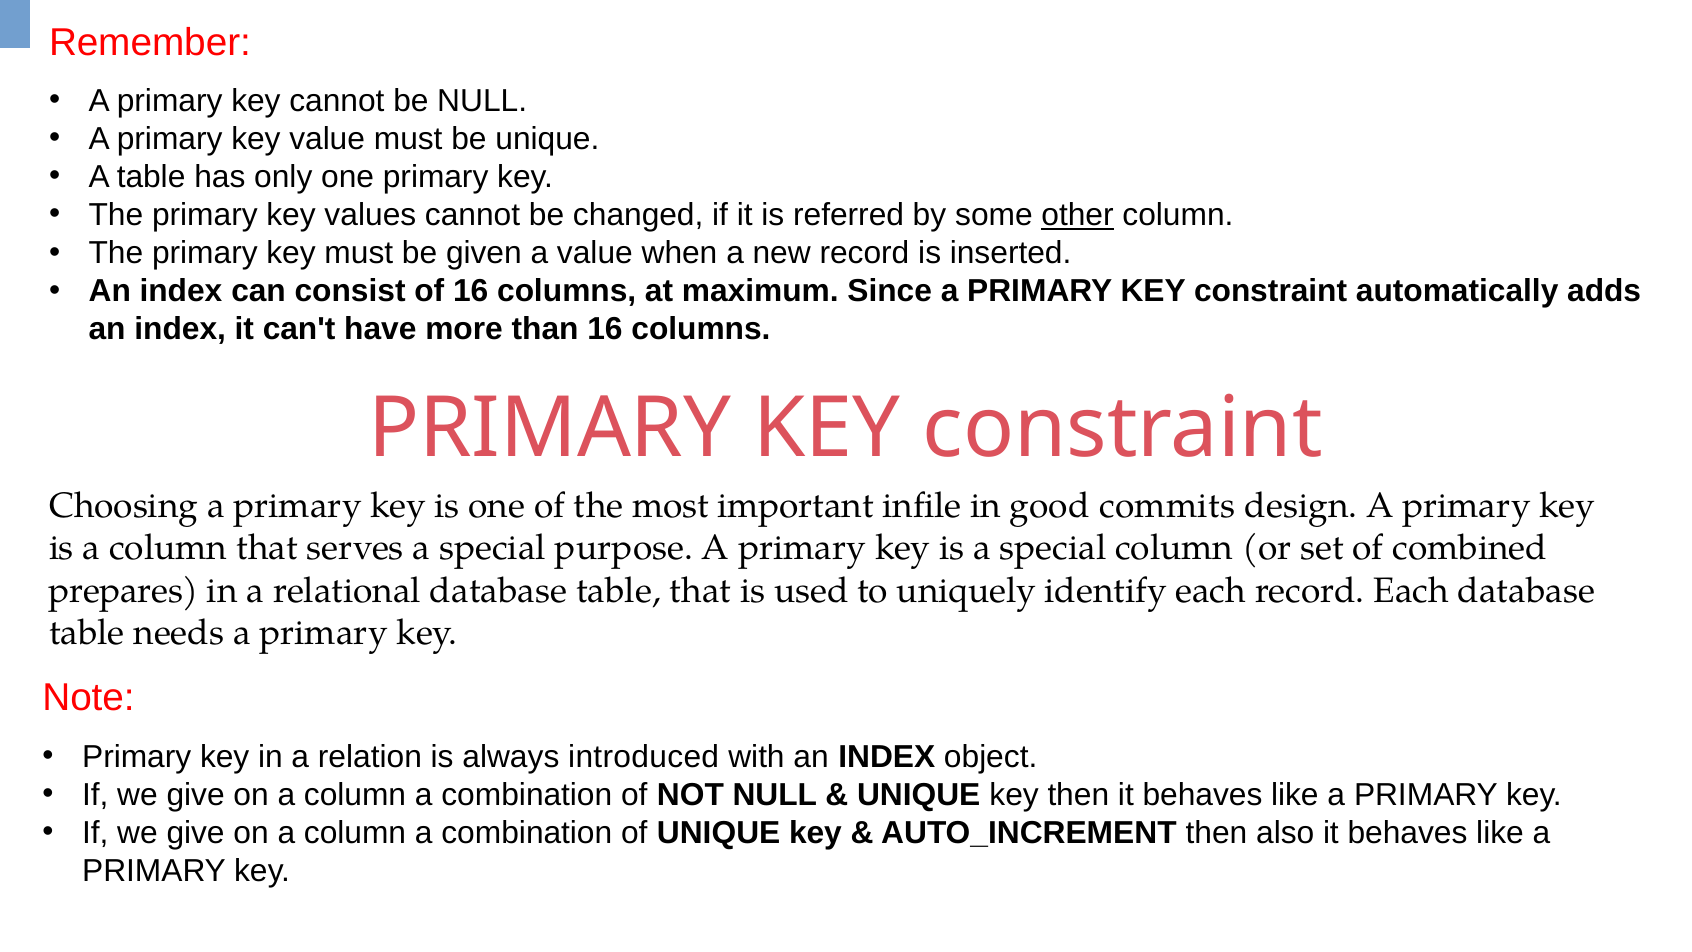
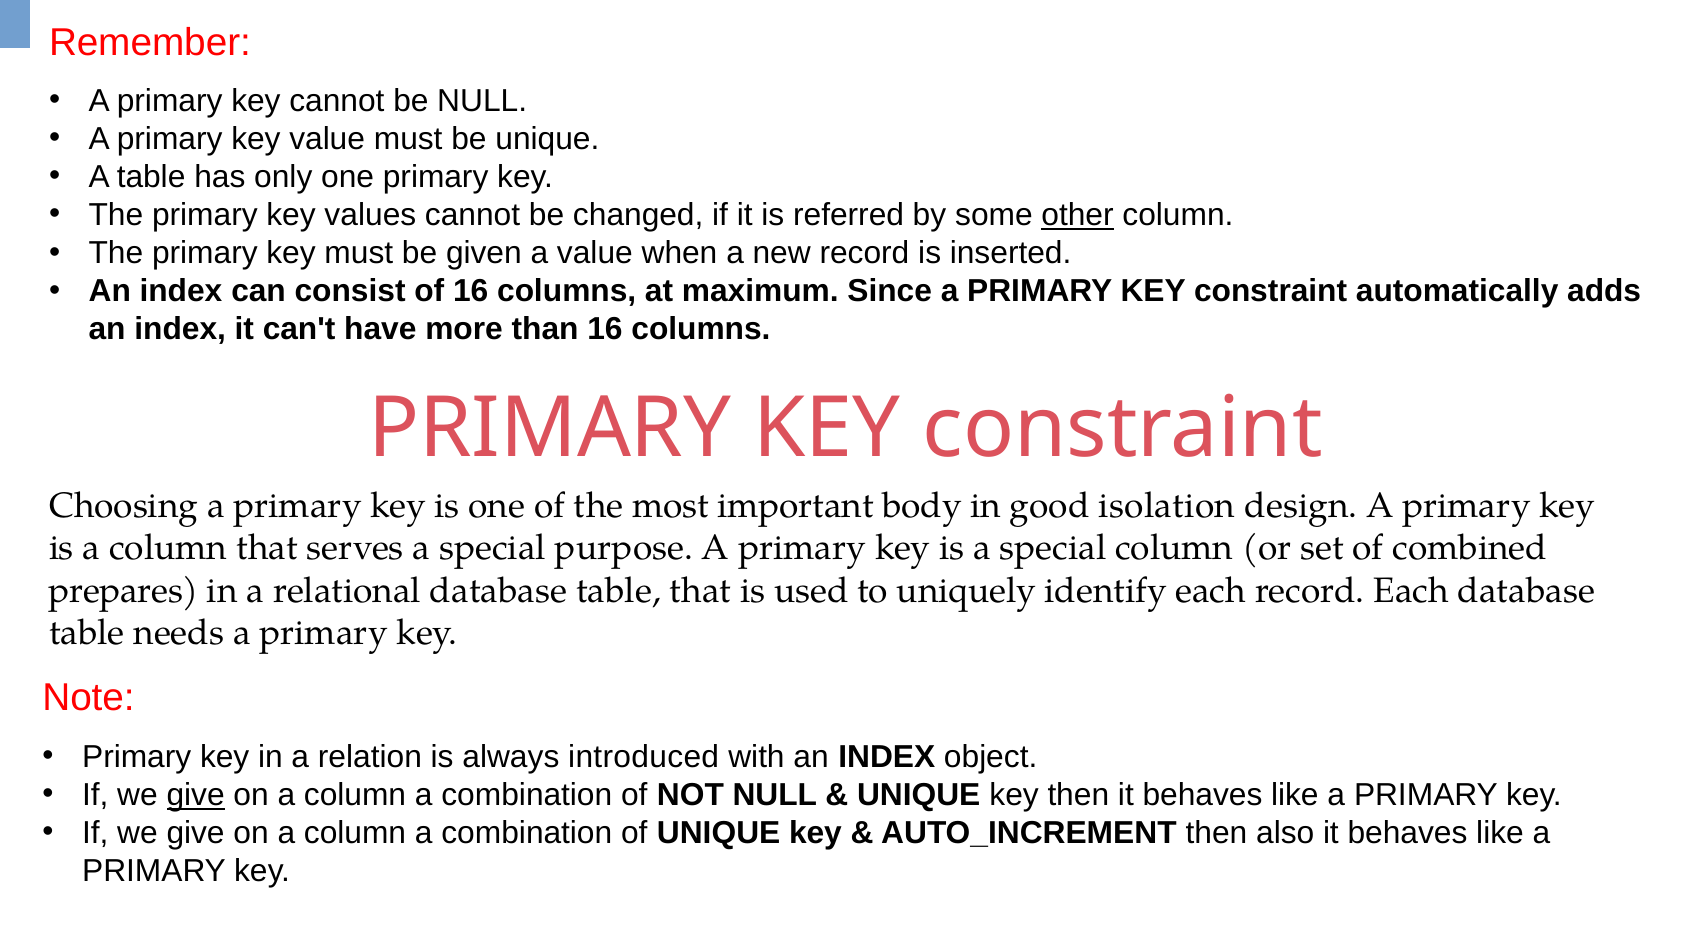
infile: infile -> body
commits: commits -> isolation
give at (196, 795) underline: none -> present
